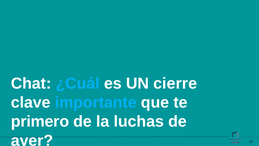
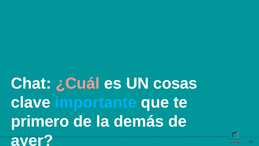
¿Cuál colour: light blue -> pink
cierre: cierre -> cosas
luchas: luchas -> demás
